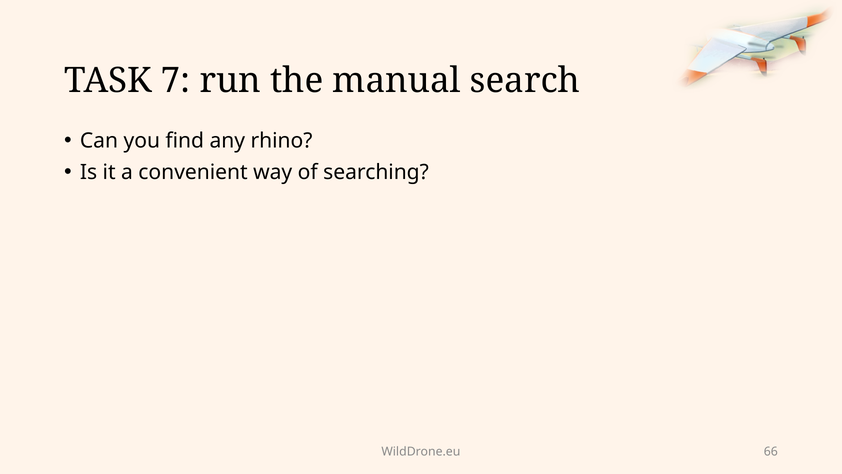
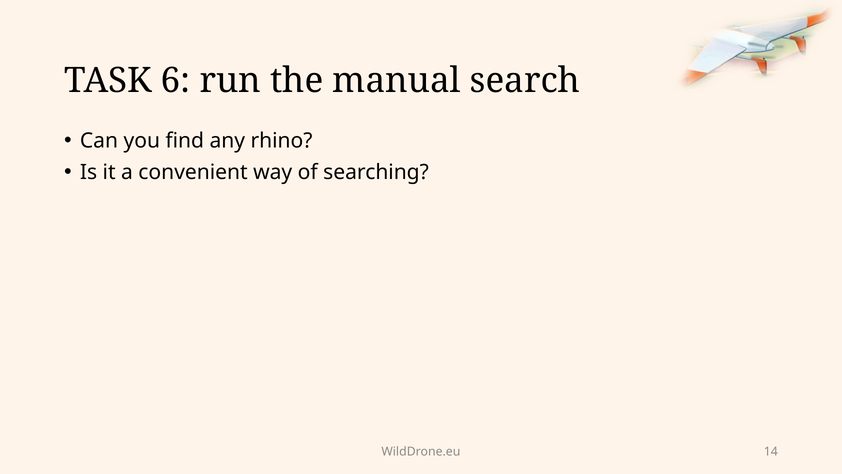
7: 7 -> 6
66: 66 -> 14
